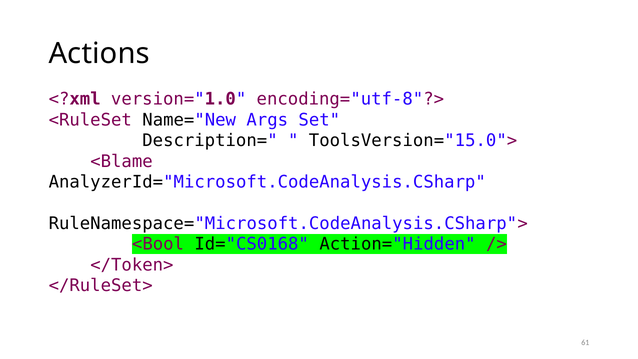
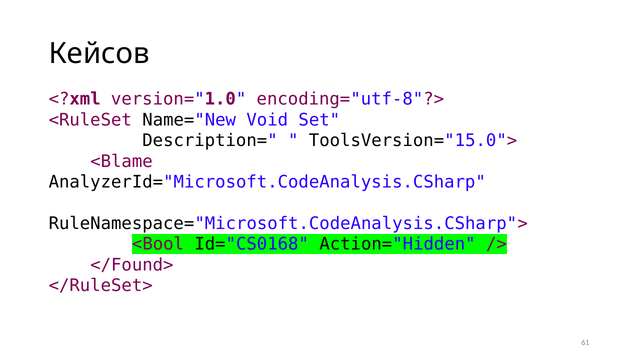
Actions: Actions -> Кейсов
Args: Args -> Void
</Token>: </Token> -> </Found>
